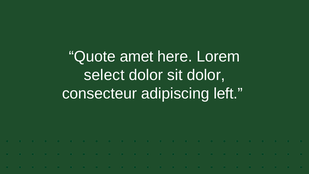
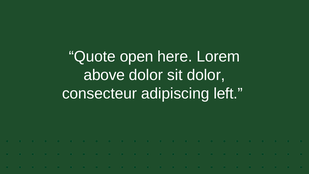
amet: amet -> open
select: select -> above
